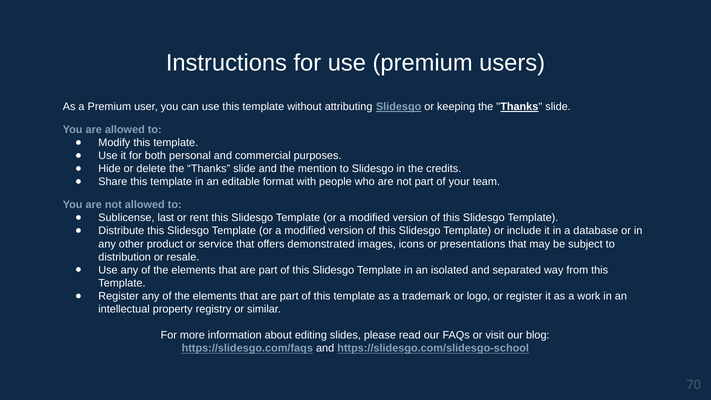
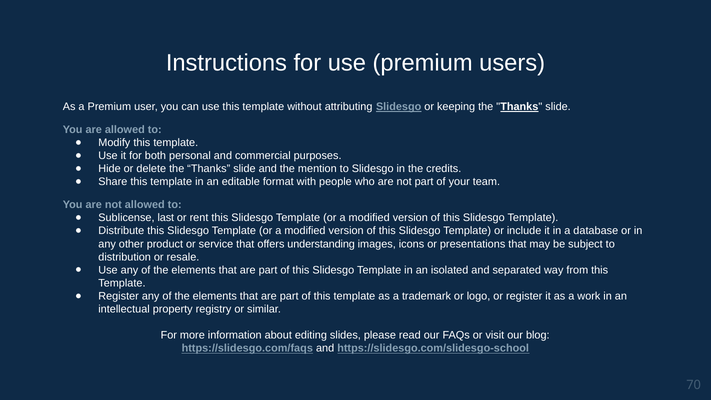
demonstrated: demonstrated -> understanding
